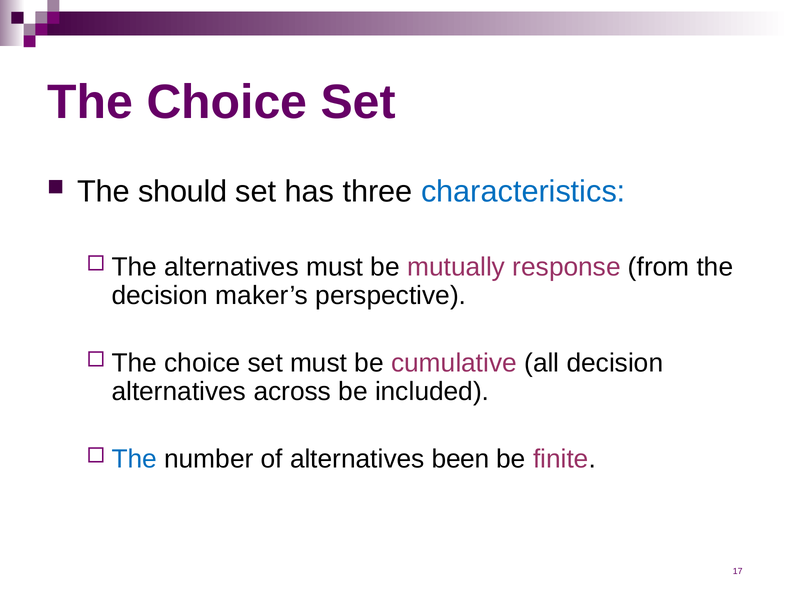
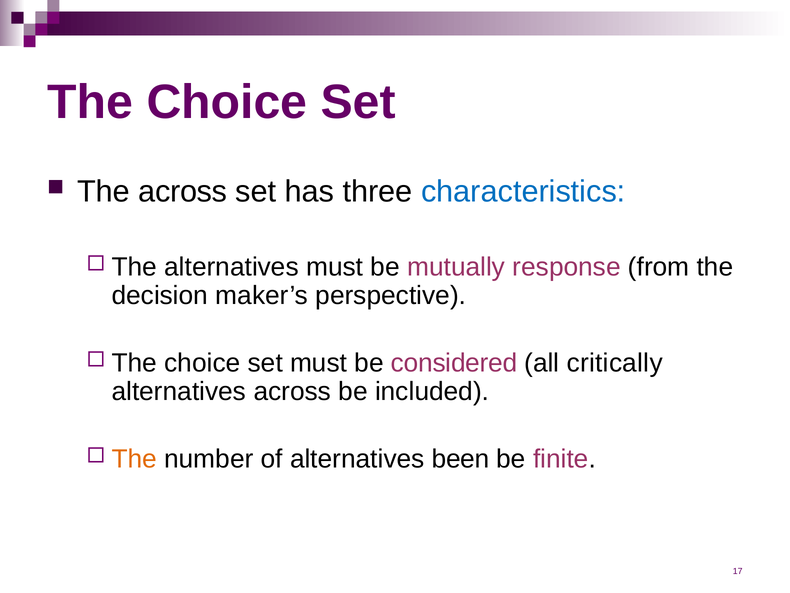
The should: should -> across
cumulative: cumulative -> considered
all decision: decision -> critically
The at (134, 459) colour: blue -> orange
